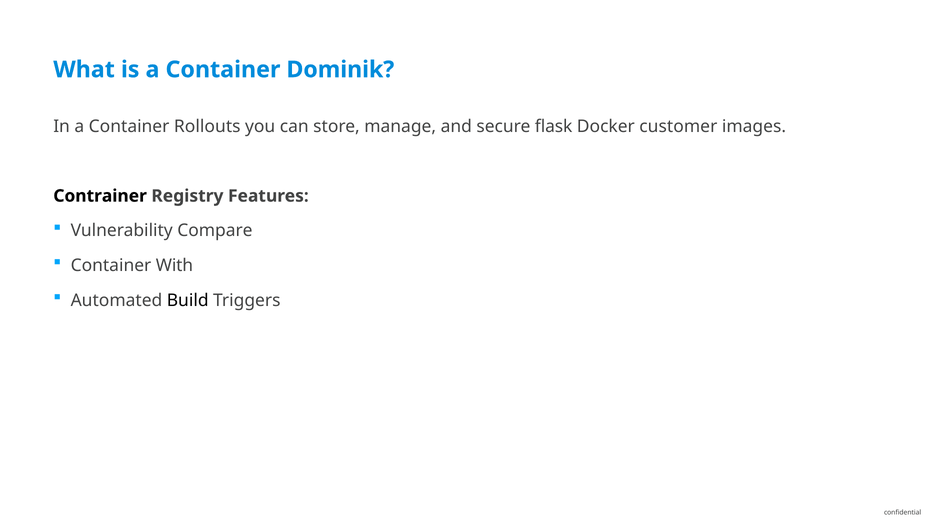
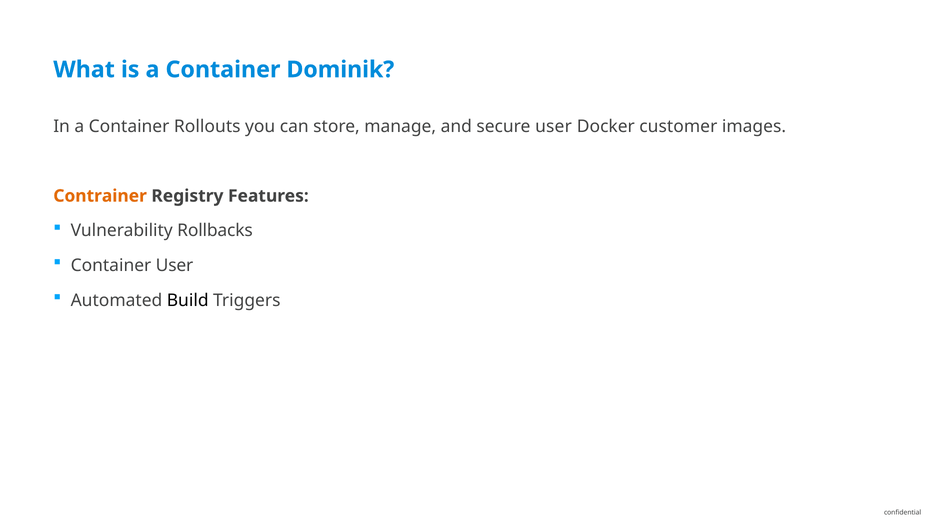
secure flask: flask -> user
Contrainer colour: black -> orange
Compare: Compare -> Rollbacks
Container With: With -> User
